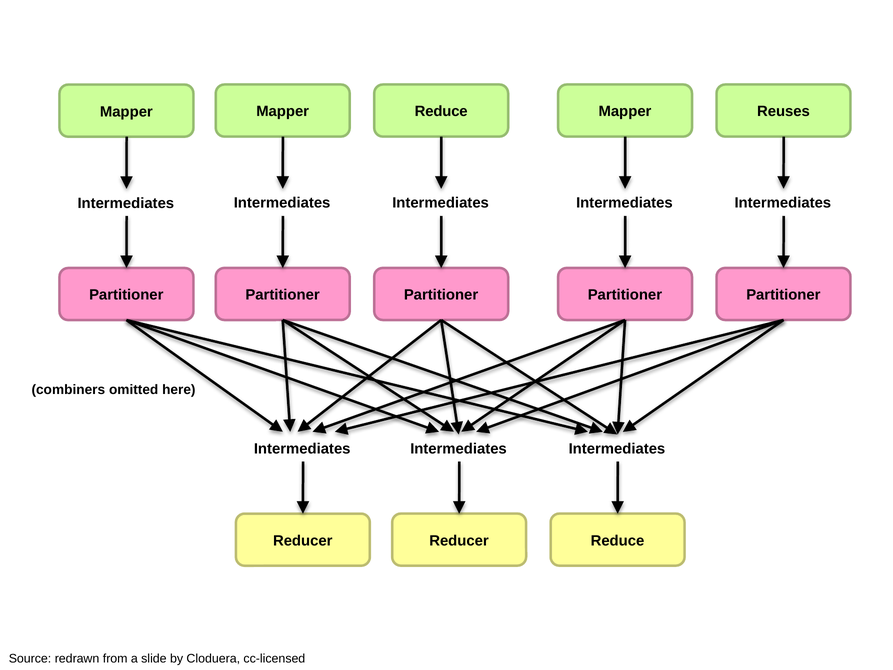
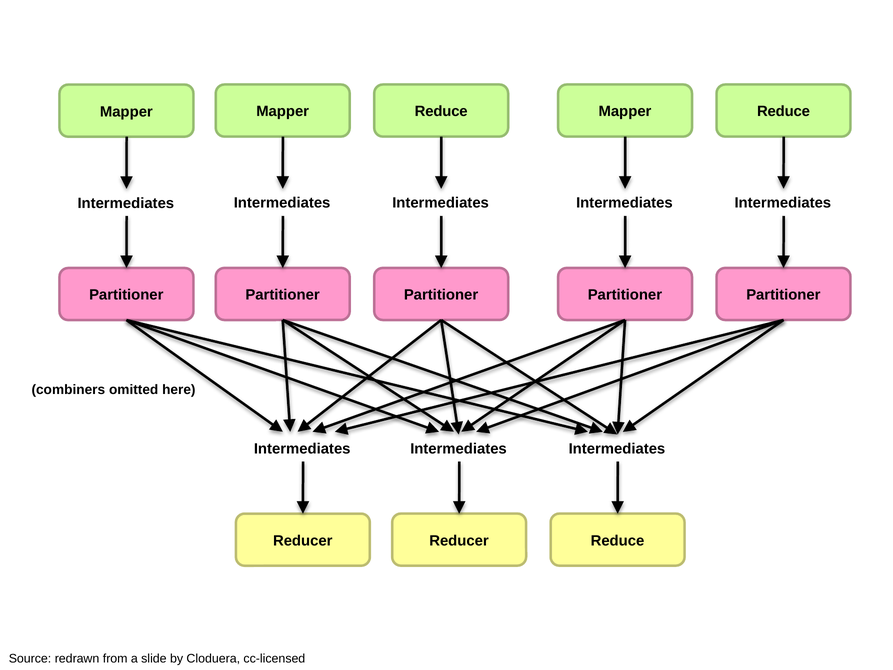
Reuses at (783, 111): Reuses -> Reduce
